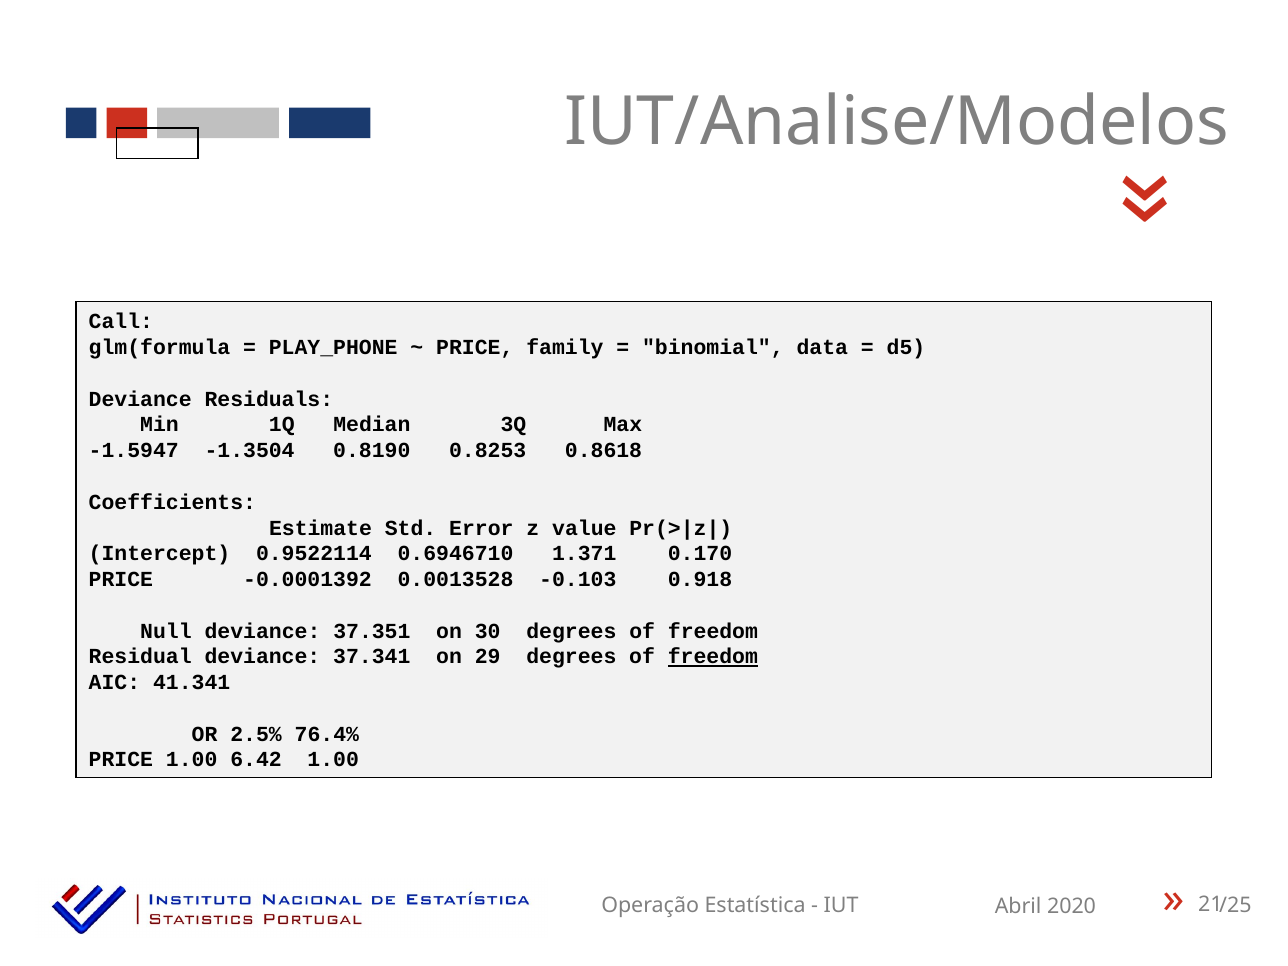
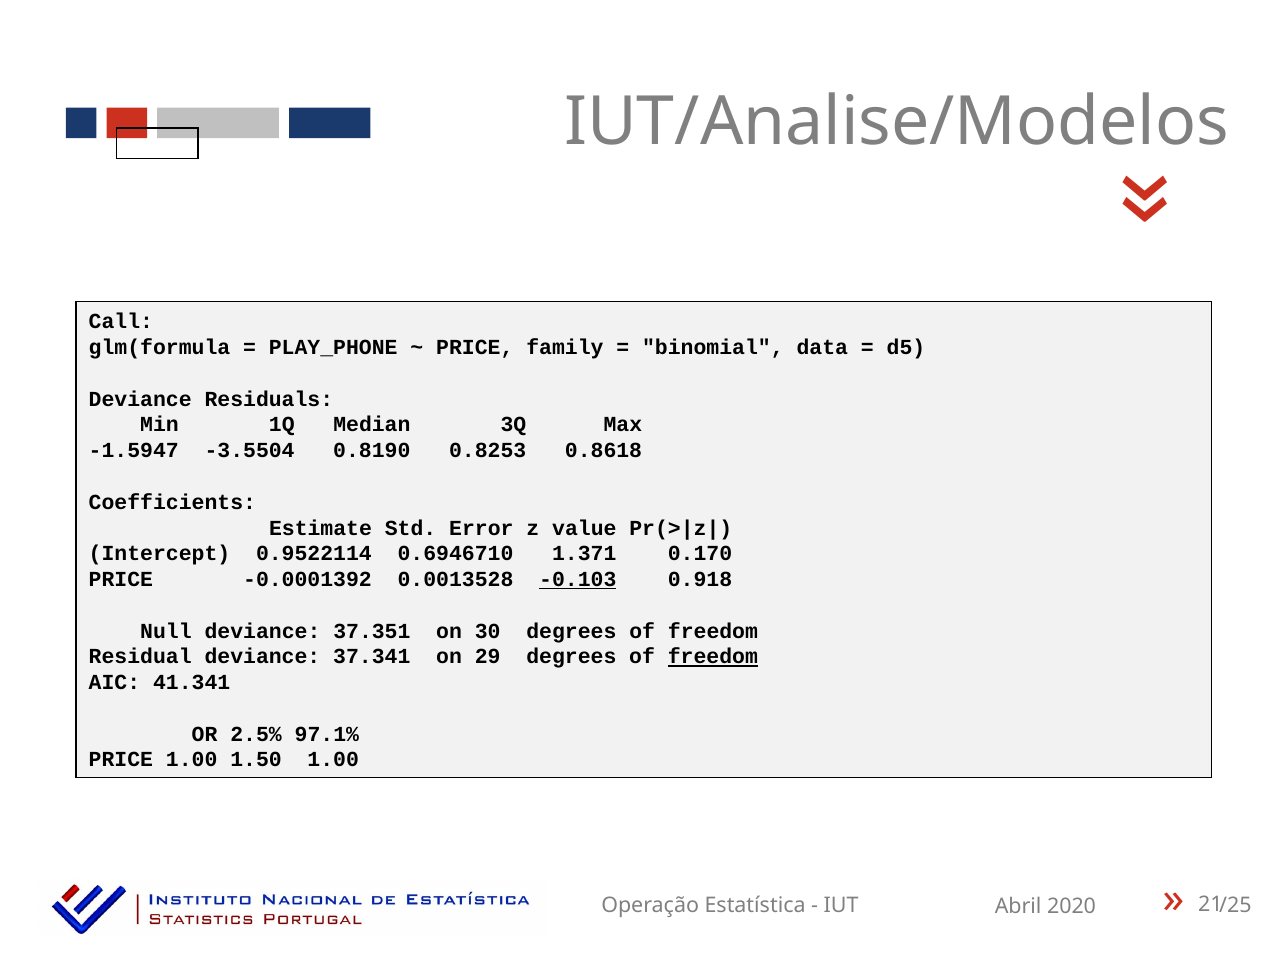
-1.3504: -1.3504 -> -3.5504
-0.103 underline: none -> present
76.4%: 76.4% -> 97.1%
6.42: 6.42 -> 1.50
